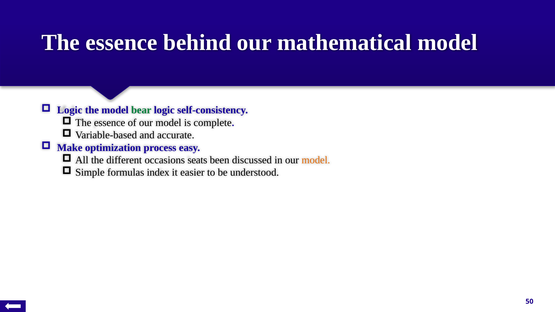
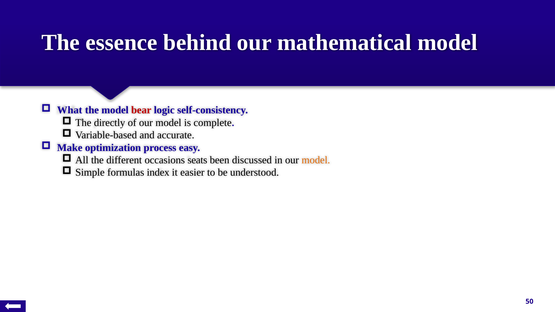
Logic at (70, 110): Logic -> What
bear colour: green -> red
essence at (110, 123): essence -> directly
